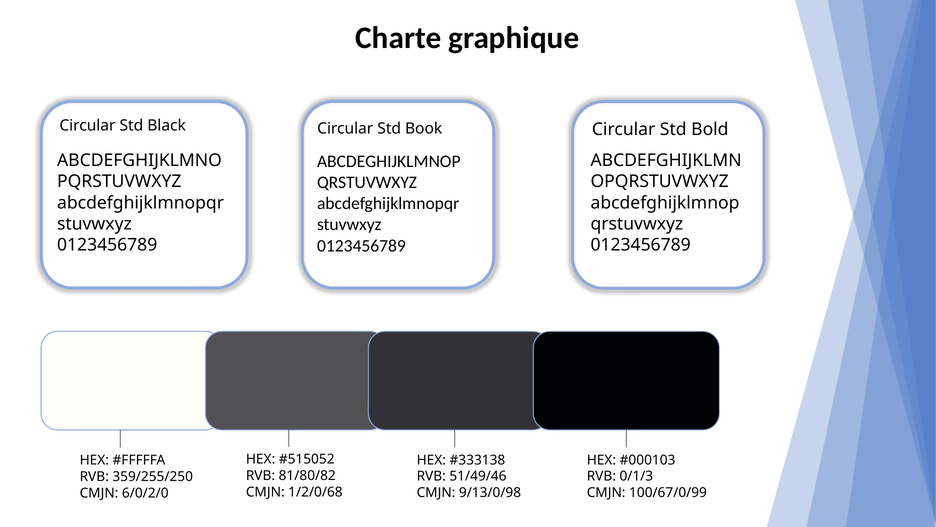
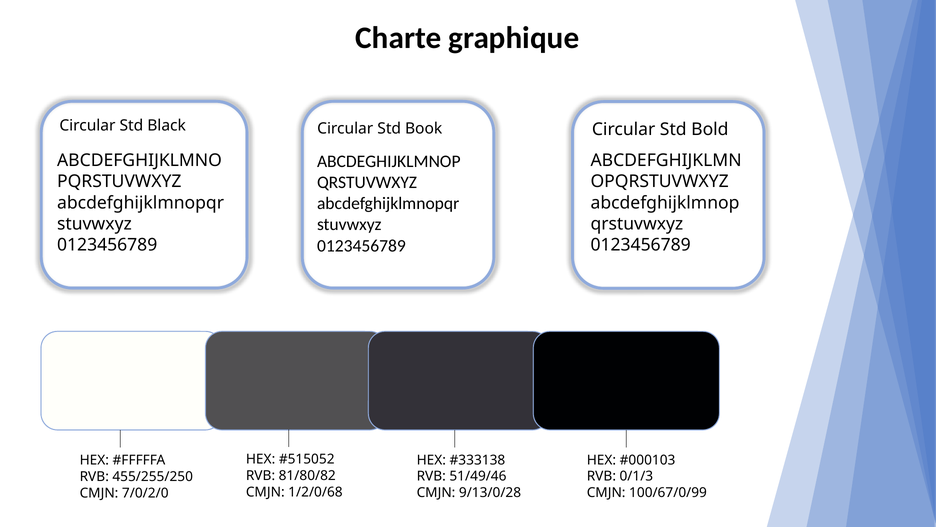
359/255/250: 359/255/250 -> 455/255/250
9/13/0/98: 9/13/0/98 -> 9/13/0/28
6/0/2/0: 6/0/2/0 -> 7/0/2/0
